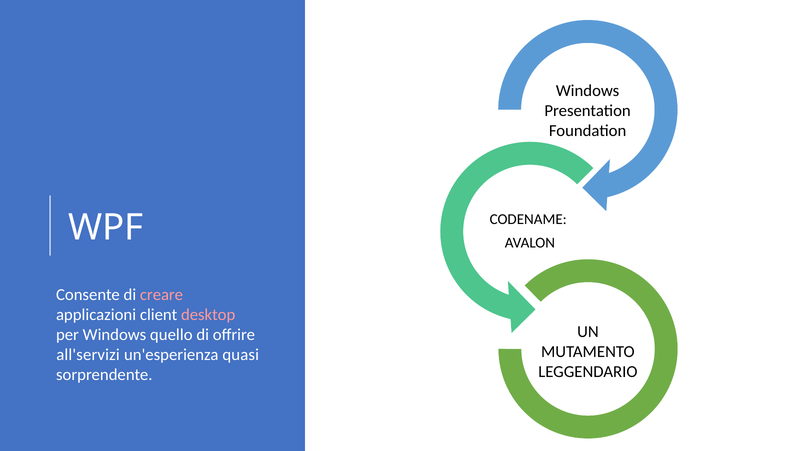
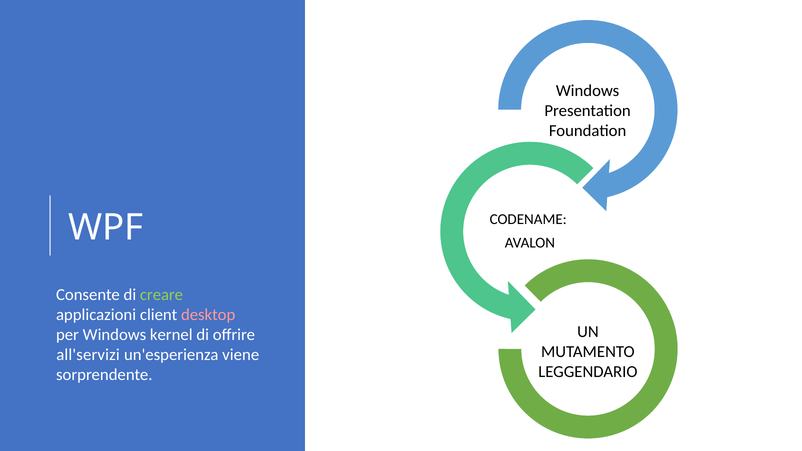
creare colour: pink -> light green
quello: quello -> kernel
quasi: quasi -> viene
